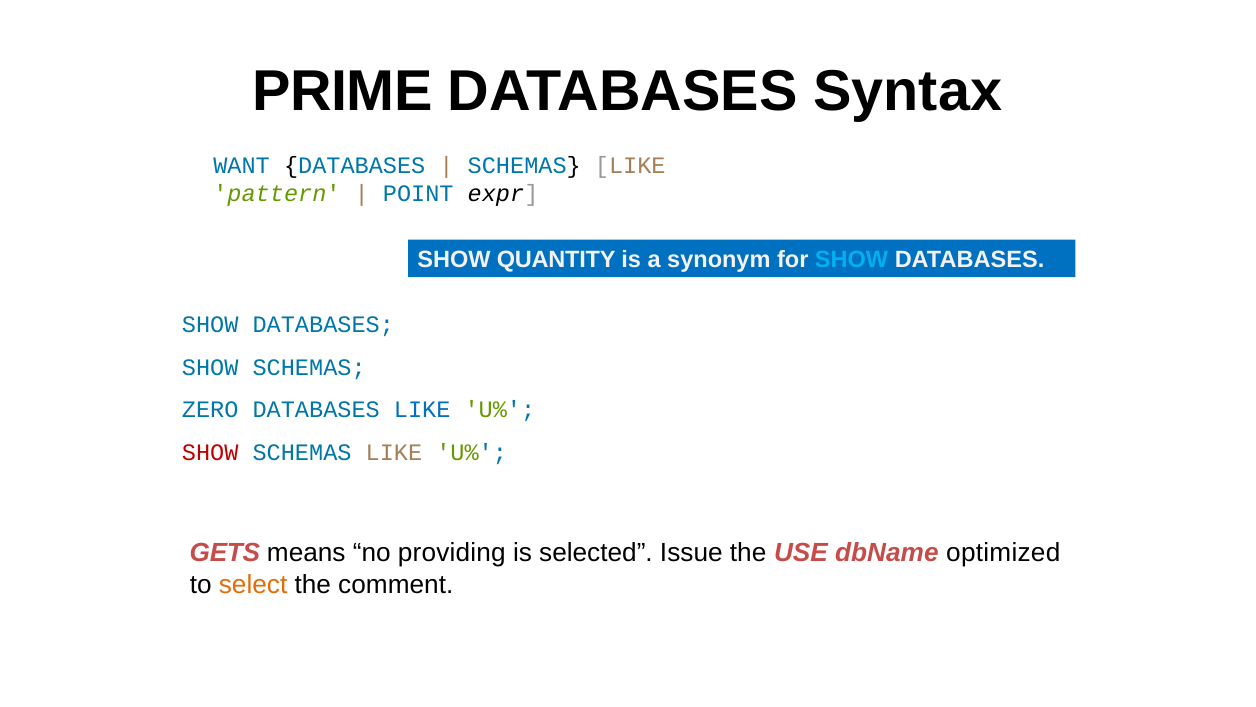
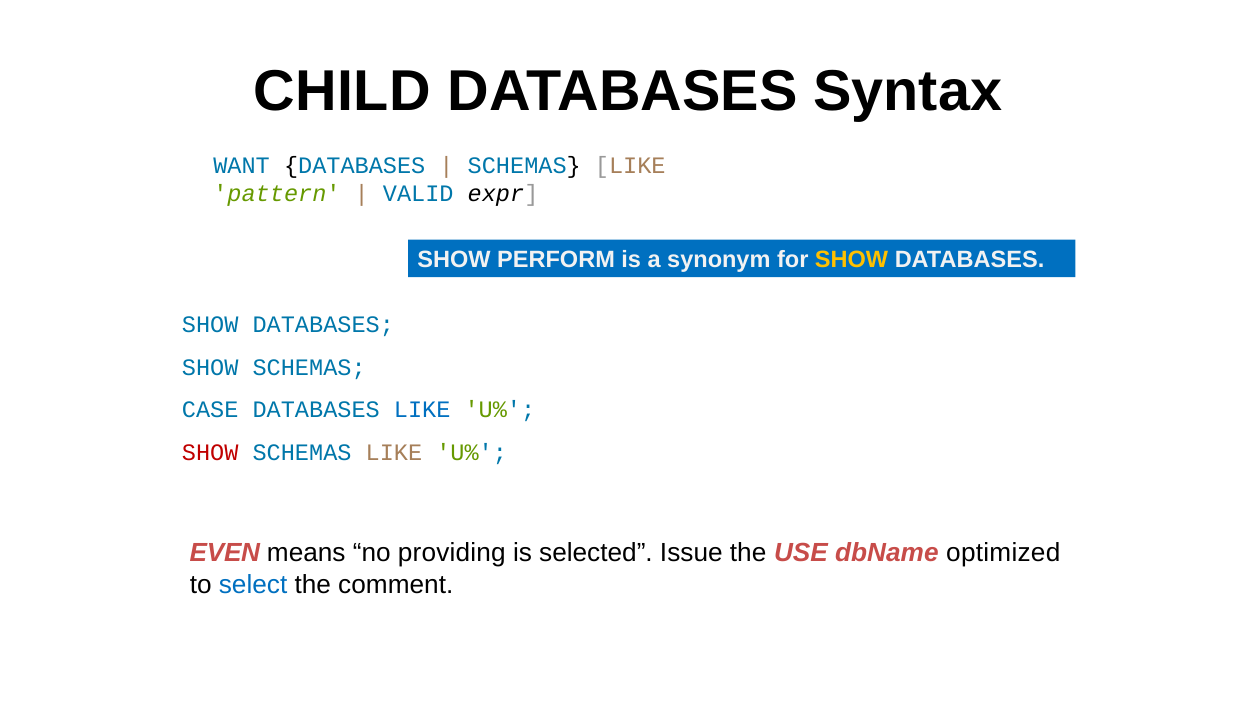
PRIME: PRIME -> CHILD
POINT: POINT -> VALID
QUANTITY: QUANTITY -> PERFORM
SHOW at (852, 260) colour: light blue -> yellow
ZERO: ZERO -> CASE
GETS: GETS -> EVEN
select colour: orange -> blue
